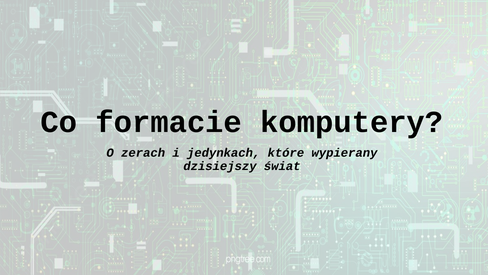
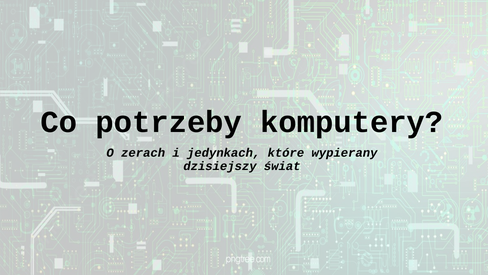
formacie: formacie -> potrzeby
